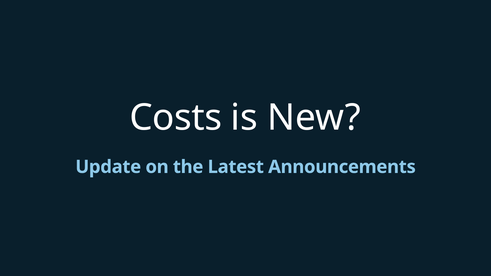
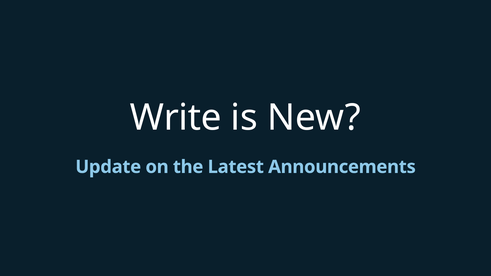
Costs: Costs -> Write
